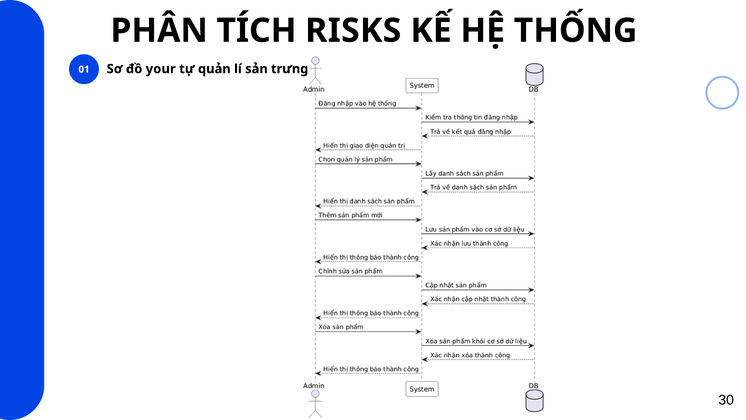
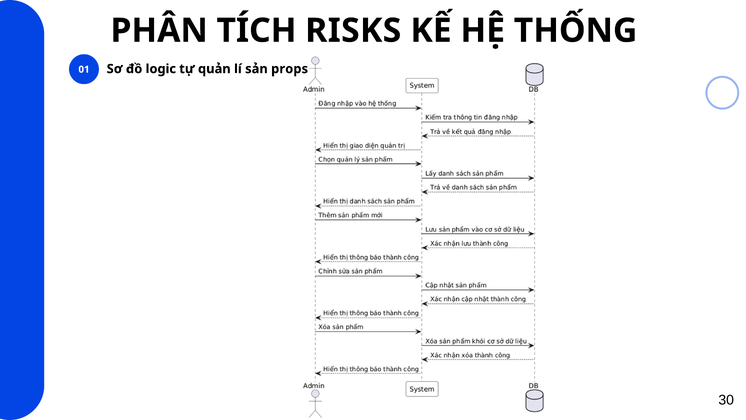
your: your -> logic
trưng: trưng -> props
